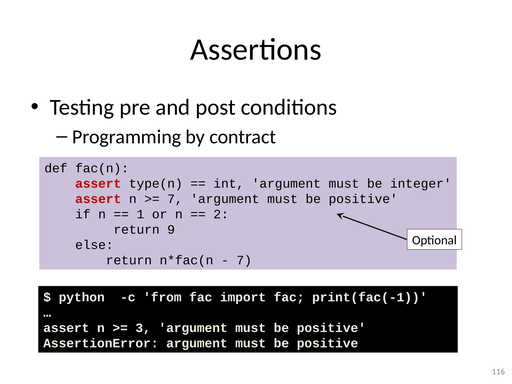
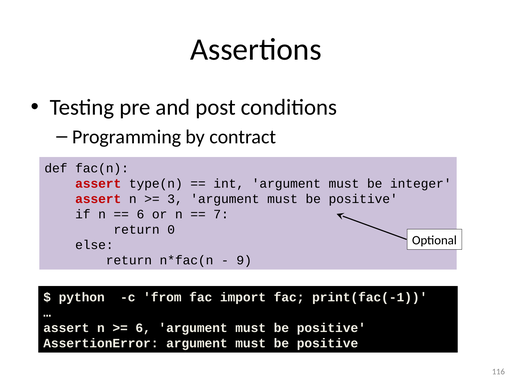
7 at (175, 199): 7 -> 3
1 at (140, 214): 1 -> 6
2: 2 -> 7
9: 9 -> 0
7 at (244, 260): 7 -> 9
3 at (143, 328): 3 -> 6
